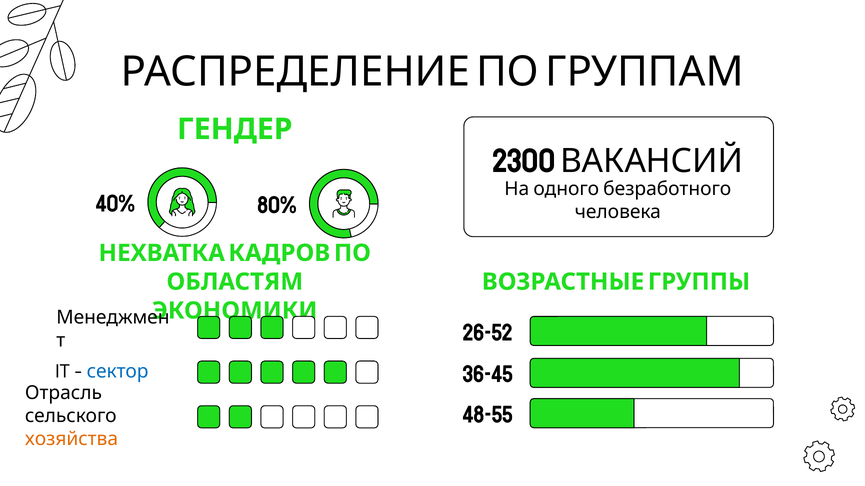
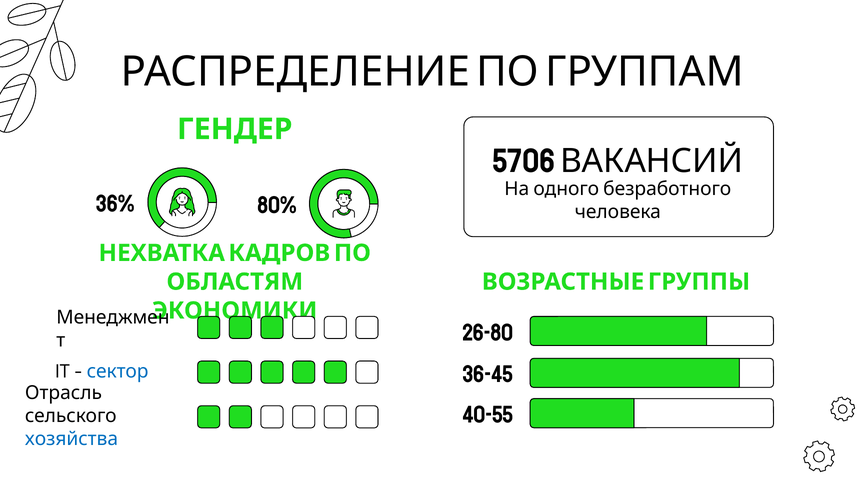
2300: 2300 -> 5706
40%: 40% -> 36%
26-52: 26-52 -> 26-80
48-55: 48-55 -> 40-55
хозяйства colour: orange -> blue
